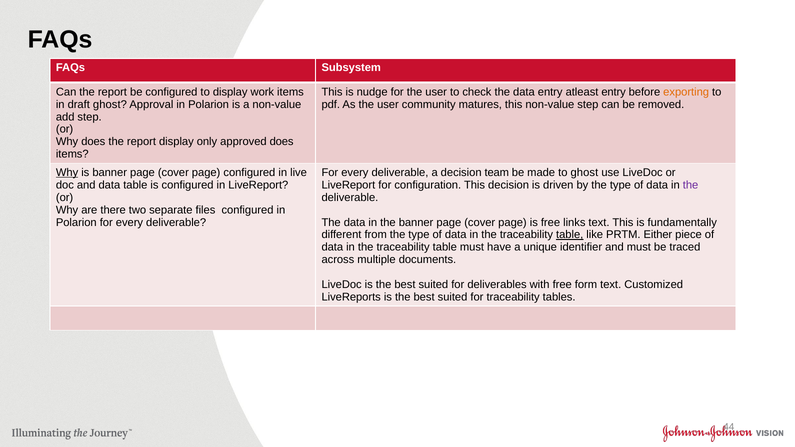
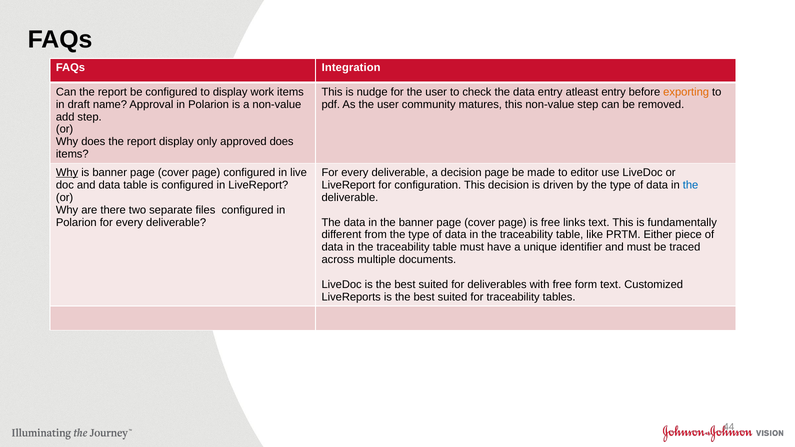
Subsystem: Subsystem -> Integration
draft ghost: ghost -> name
decision team: team -> page
to ghost: ghost -> editor
the at (691, 185) colour: purple -> blue
table at (570, 235) underline: present -> none
